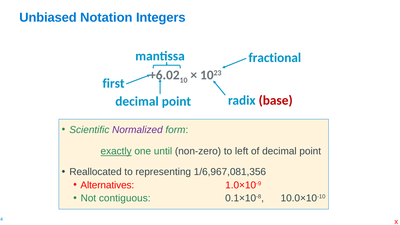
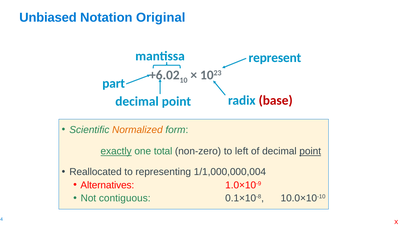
Integers: Integers -> Original
fractional: fractional -> represent
first: first -> part
Normalized colour: purple -> orange
until: until -> total
point at (310, 151) underline: none -> present
1/6,967,081,356: 1/6,967,081,356 -> 1/1,000,000,004
